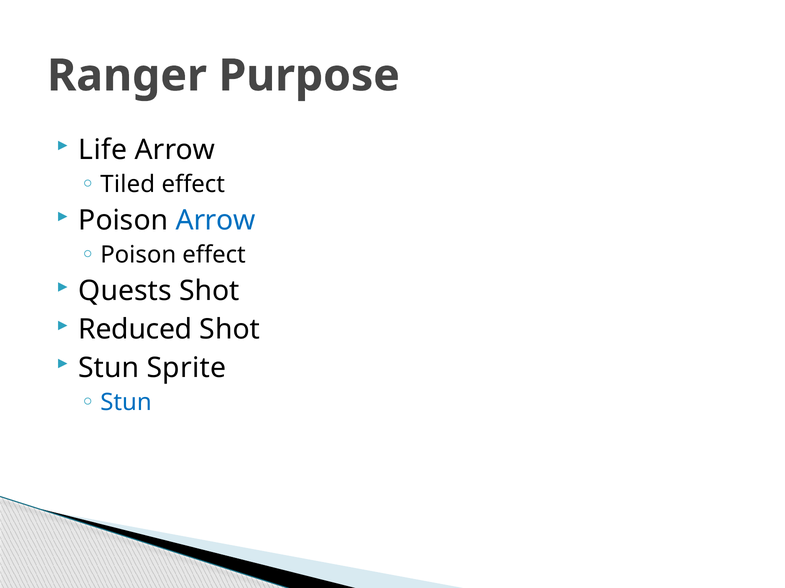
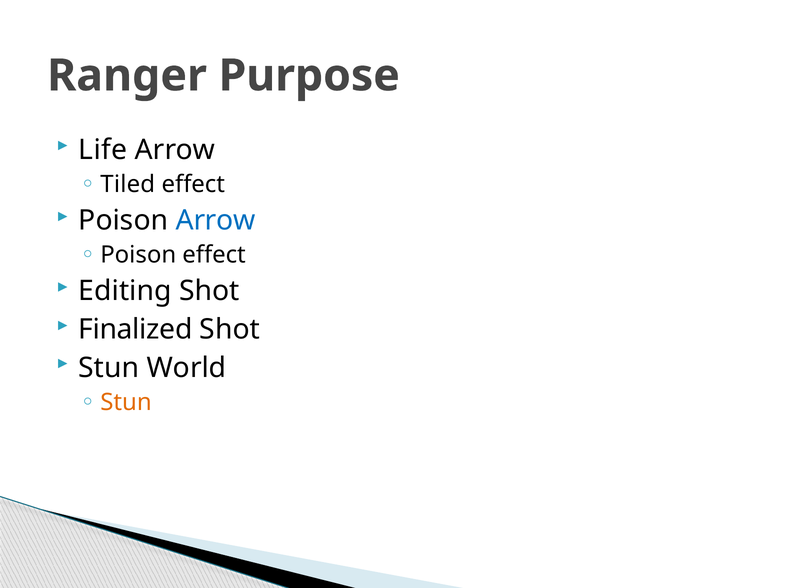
Quests: Quests -> Editing
Reduced: Reduced -> Finalized
Sprite: Sprite -> World
Stun at (126, 403) colour: blue -> orange
